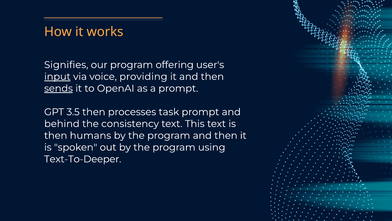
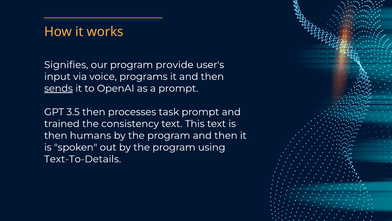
offering: offering -> provide
input underline: present -> none
providing: providing -> programs
behind: behind -> trained
Text-To-Deeper: Text-To-Deeper -> Text-To-Details
